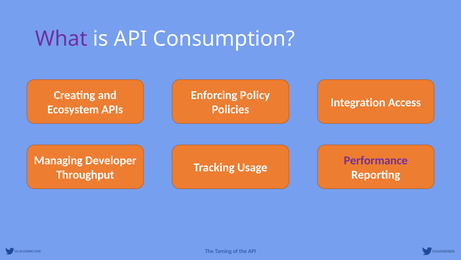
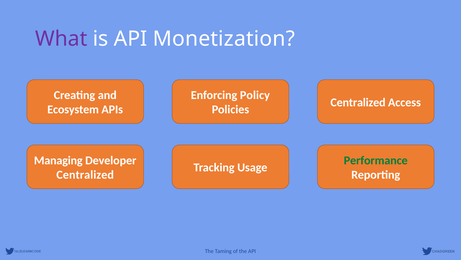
Consumption: Consumption -> Monetization
Integration at (358, 102): Integration -> Centralized
Performance colour: purple -> green
Throughput at (85, 174): Throughput -> Centralized
